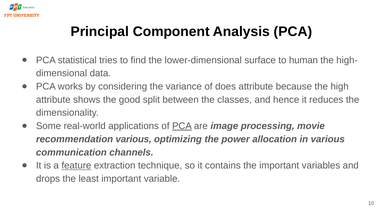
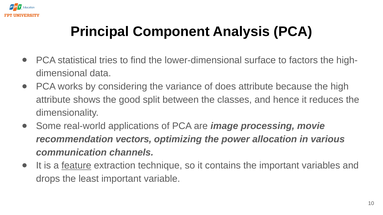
human: human -> factors
PCA at (182, 126) underline: present -> none
recommendation various: various -> vectors
